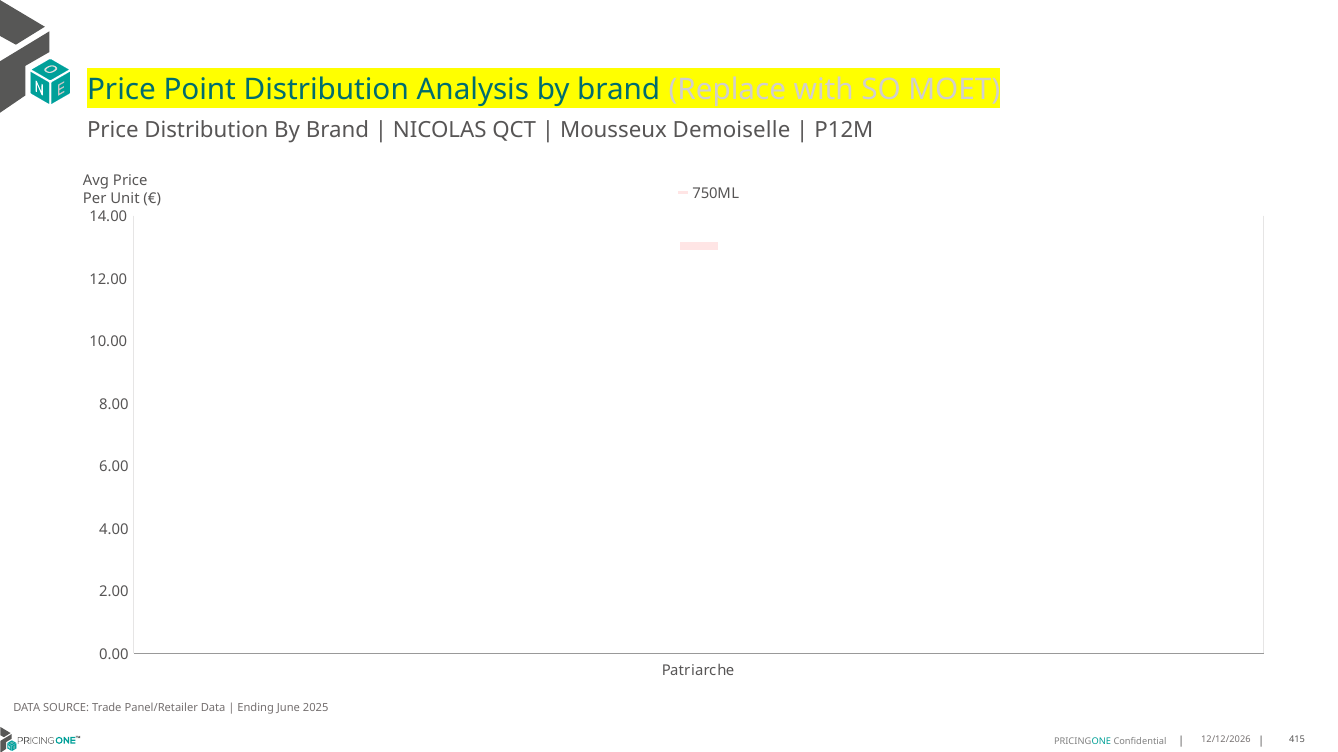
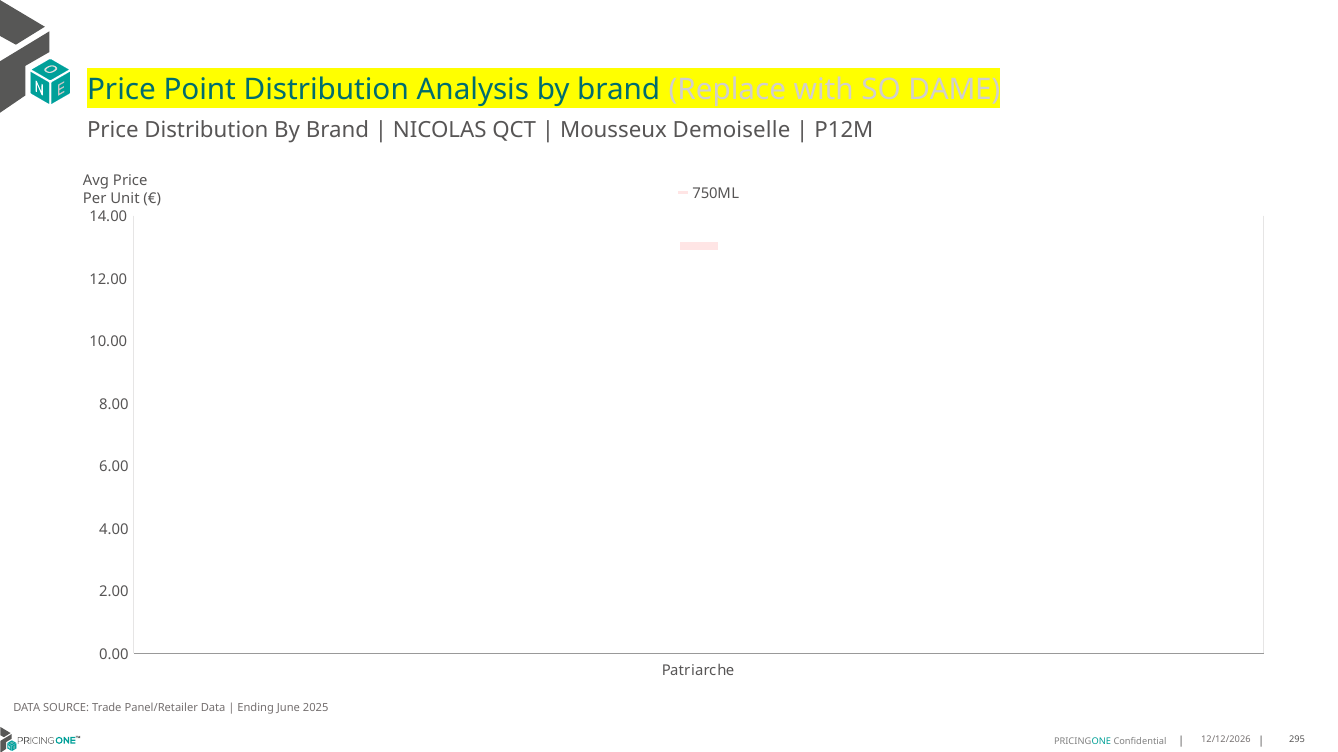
MOET: MOET -> DAME
415: 415 -> 295
